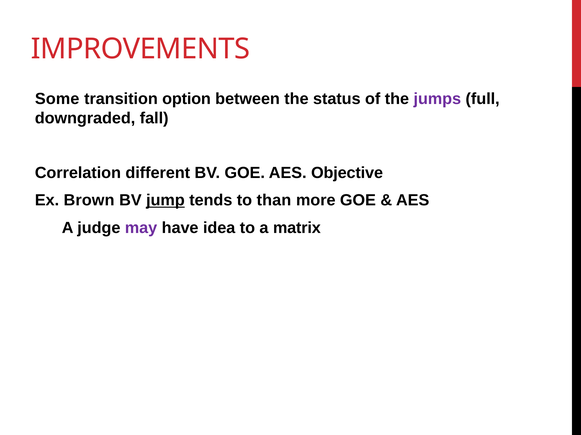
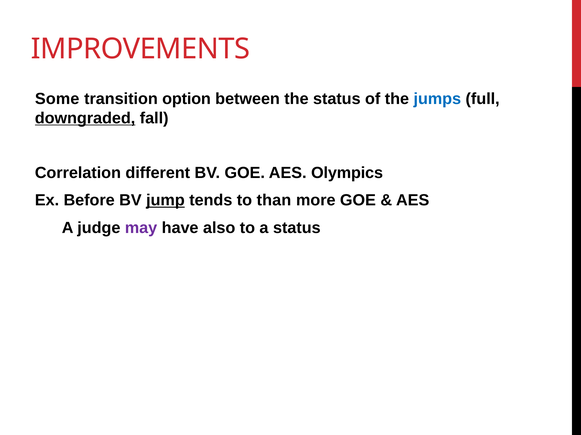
jumps colour: purple -> blue
downgraded underline: none -> present
Objective: Objective -> Olympics
Brown: Brown -> Before
idea: idea -> also
a matrix: matrix -> status
